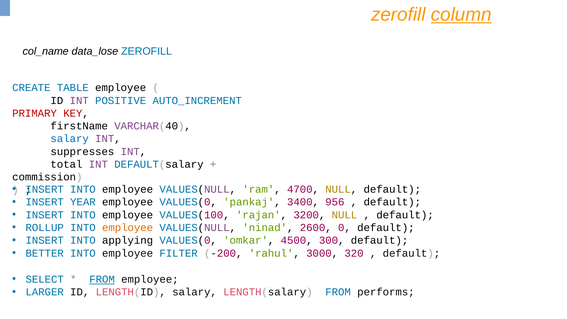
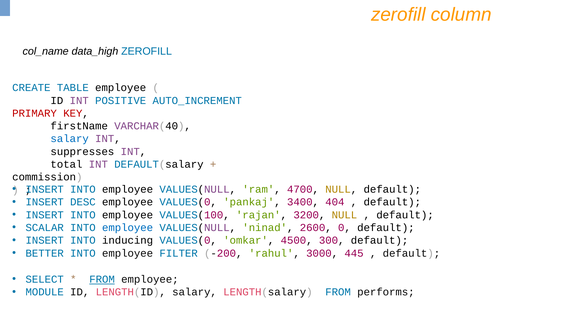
column underline: present -> none
data_lose: data_lose -> data_high
YEAR: YEAR -> DESC
956: 956 -> 404
ROLLUP: ROLLUP -> SCALAR
employee at (128, 228) colour: orange -> blue
applying: applying -> inducing
320: 320 -> 445
LARGER: LARGER -> MODULE
